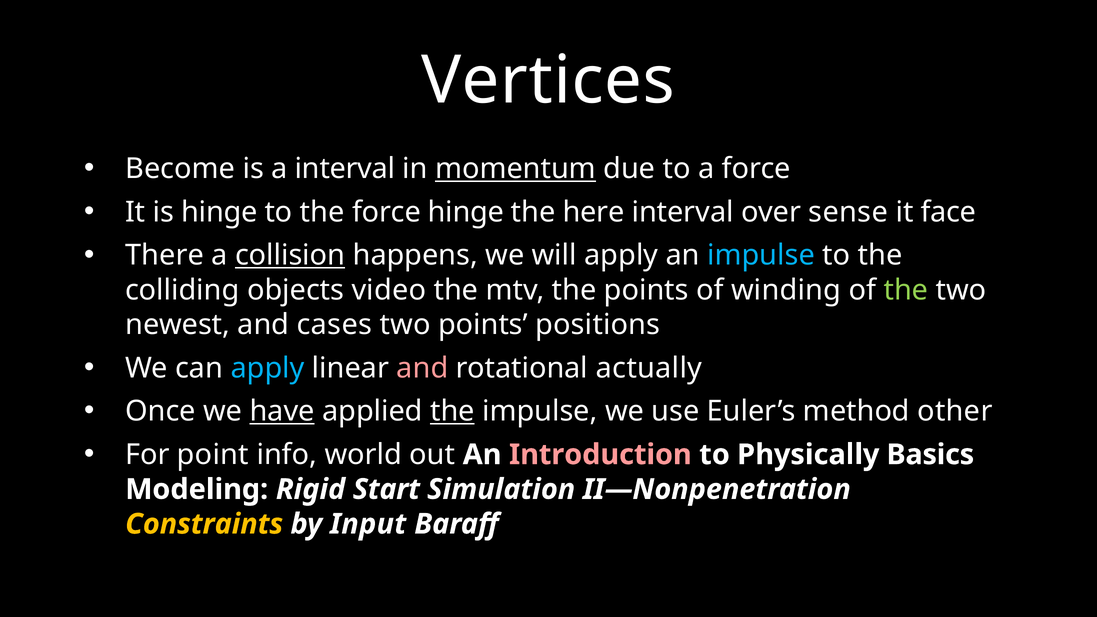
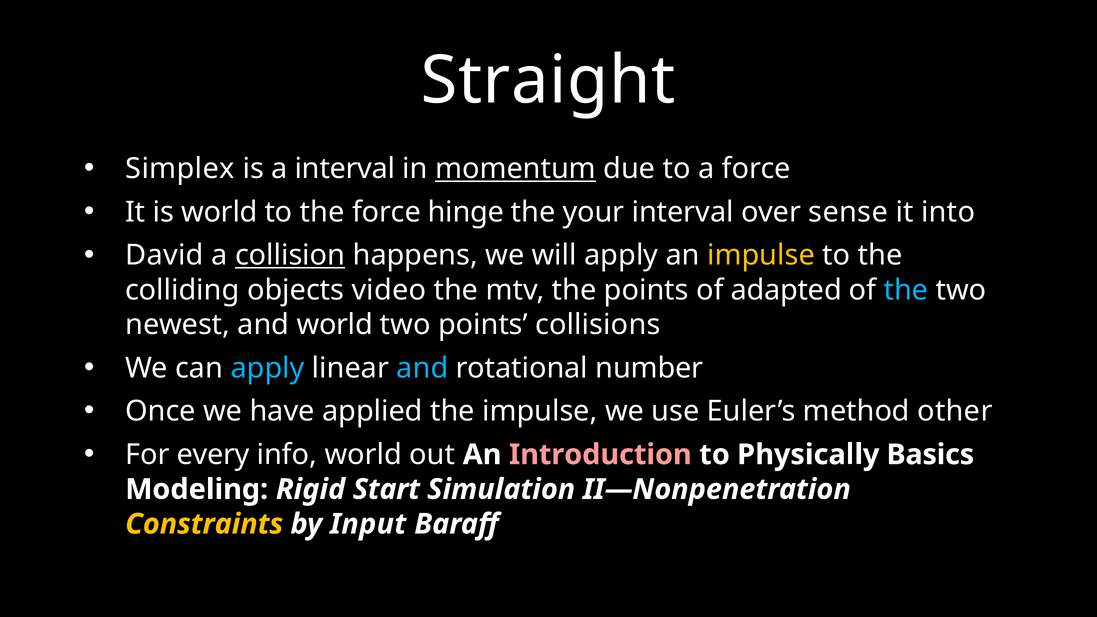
Vertices: Vertices -> Straight
Become: Become -> Simplex
is hinge: hinge -> world
here: here -> your
face: face -> into
There: There -> David
impulse at (761, 255) colour: light blue -> yellow
winding: winding -> adapted
the at (906, 290) colour: light green -> light blue
and cases: cases -> world
positions: positions -> collisions
and at (422, 368) colour: pink -> light blue
actually: actually -> number
have underline: present -> none
the at (452, 411) underline: present -> none
point: point -> every
